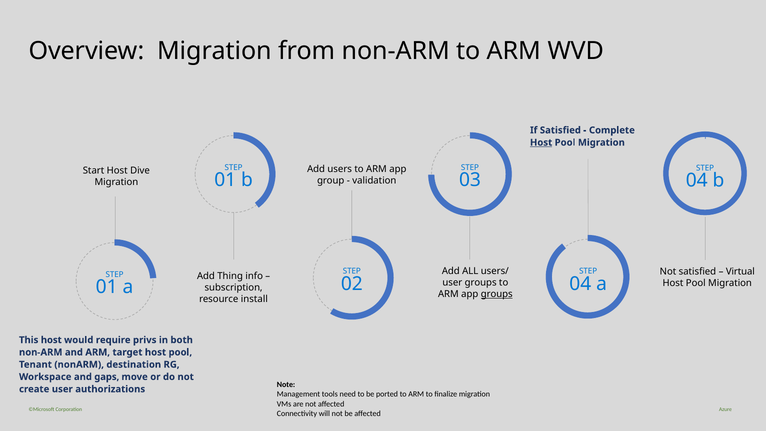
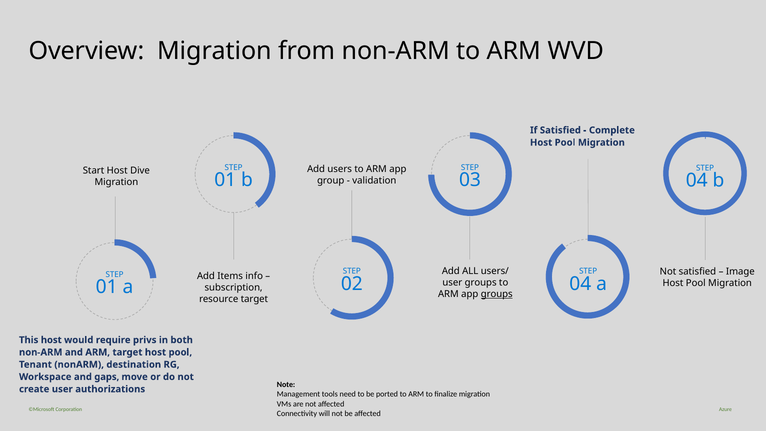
Host at (541, 142) underline: present -> none
Virtual: Virtual -> Image
Thing: Thing -> Items
resource install: install -> target
